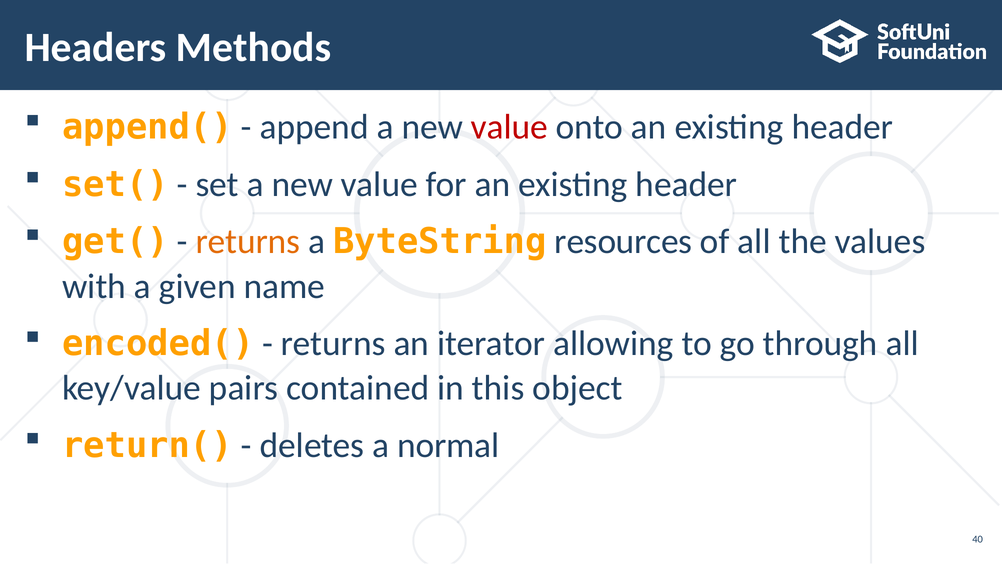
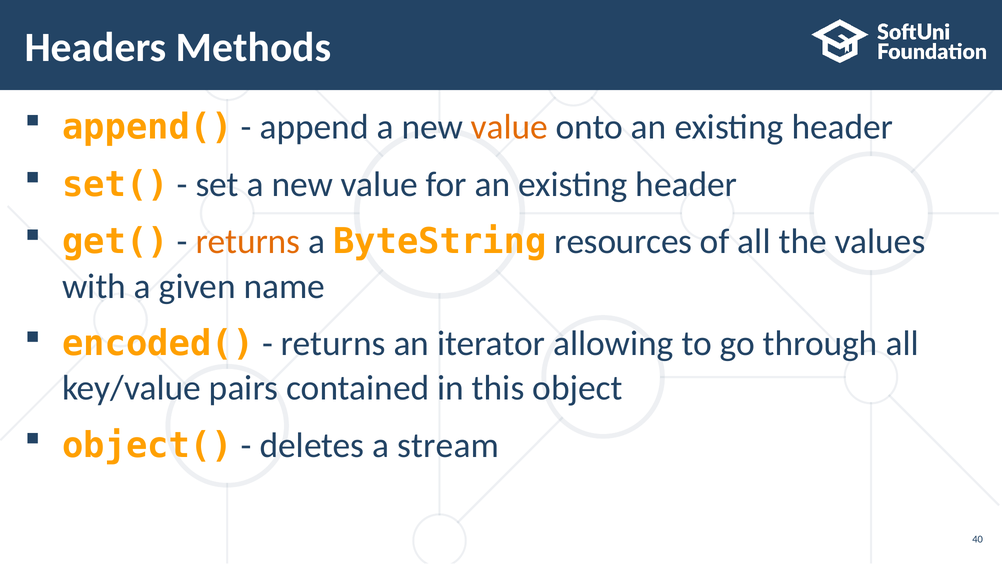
value at (509, 127) colour: red -> orange
return(: return( -> object(
normal: normal -> stream
